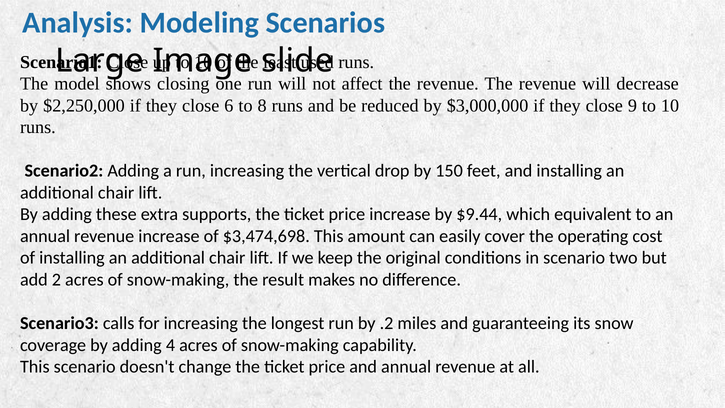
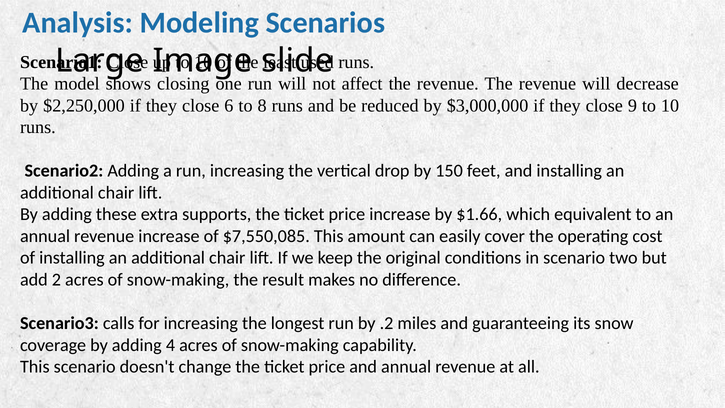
$9.44: $9.44 -> $1.66
$3,474,698: $3,474,698 -> $7,550,085
